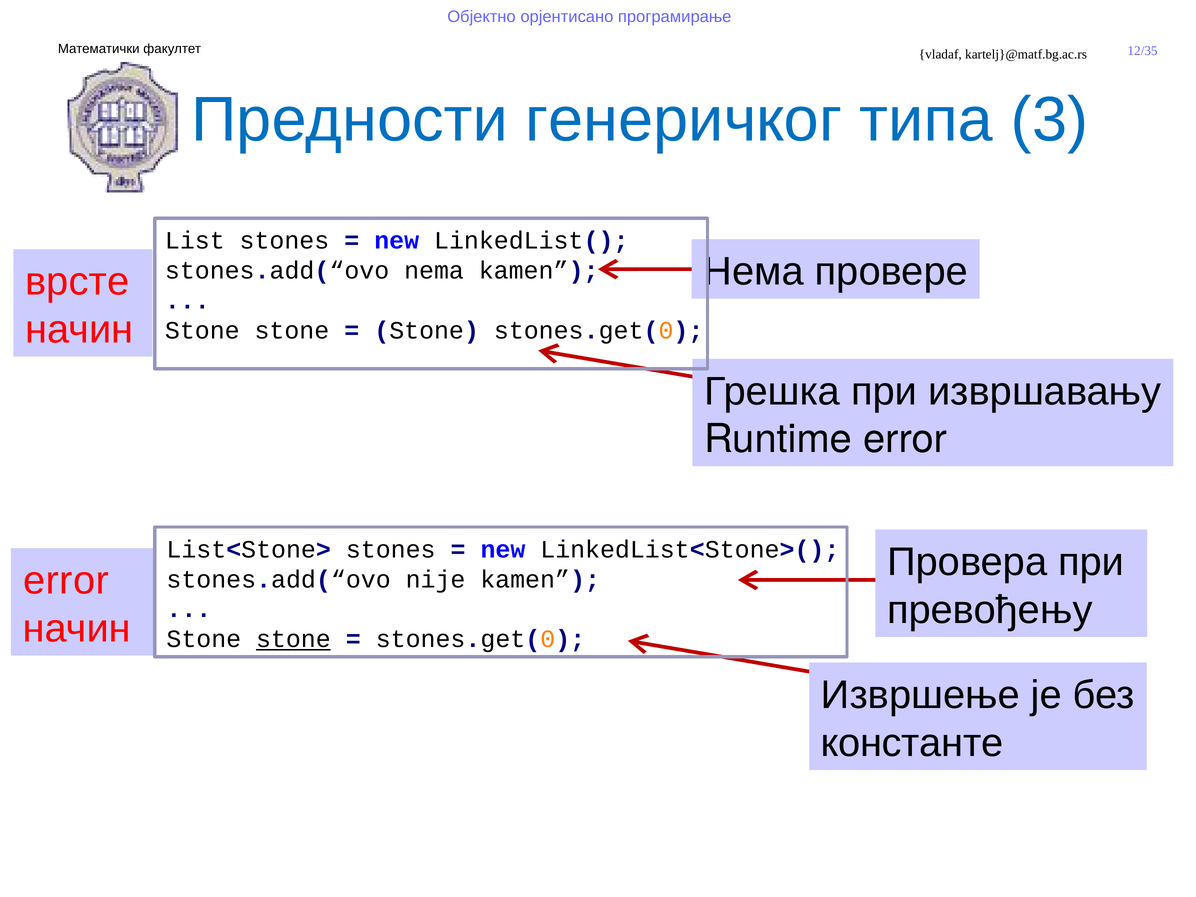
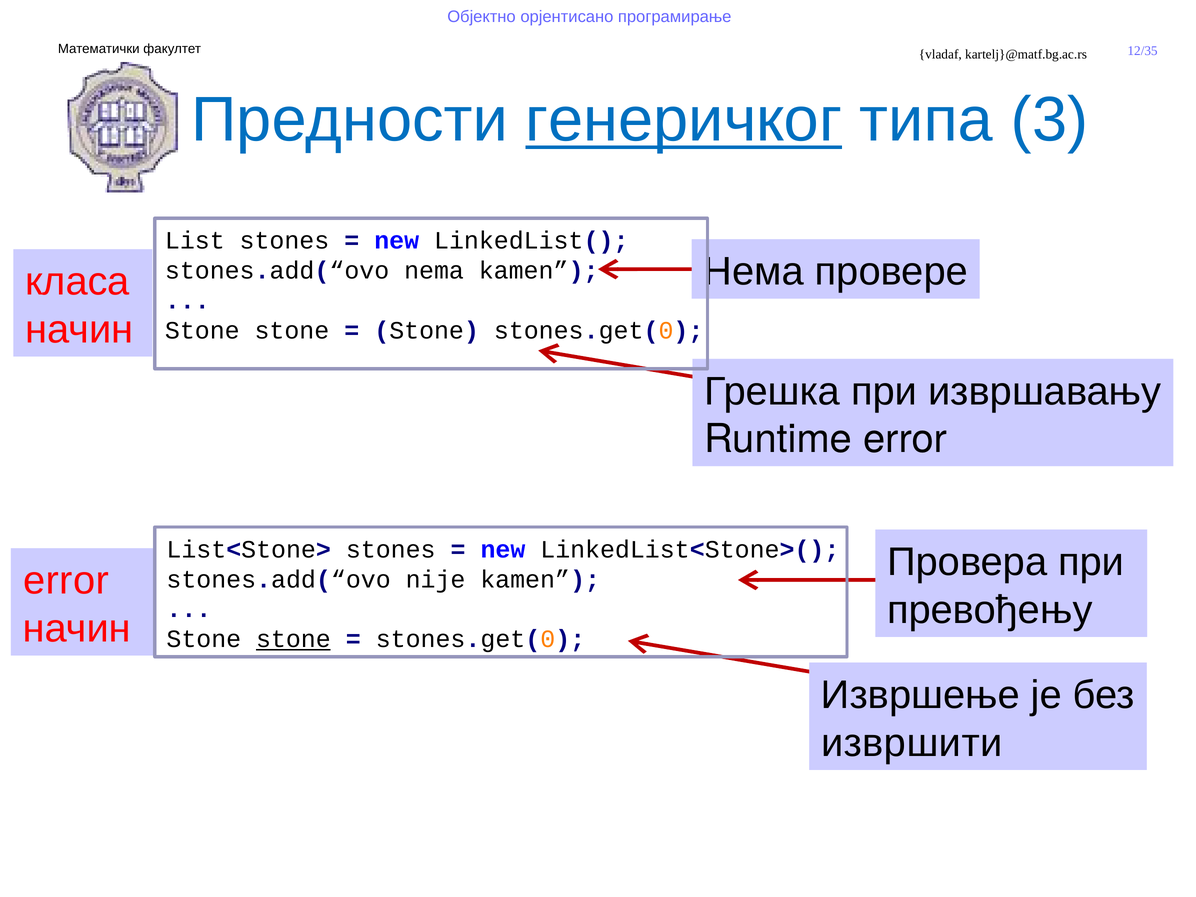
генеричког underline: none -> present
врсте: врсте -> класа
константе: константе -> извршити
